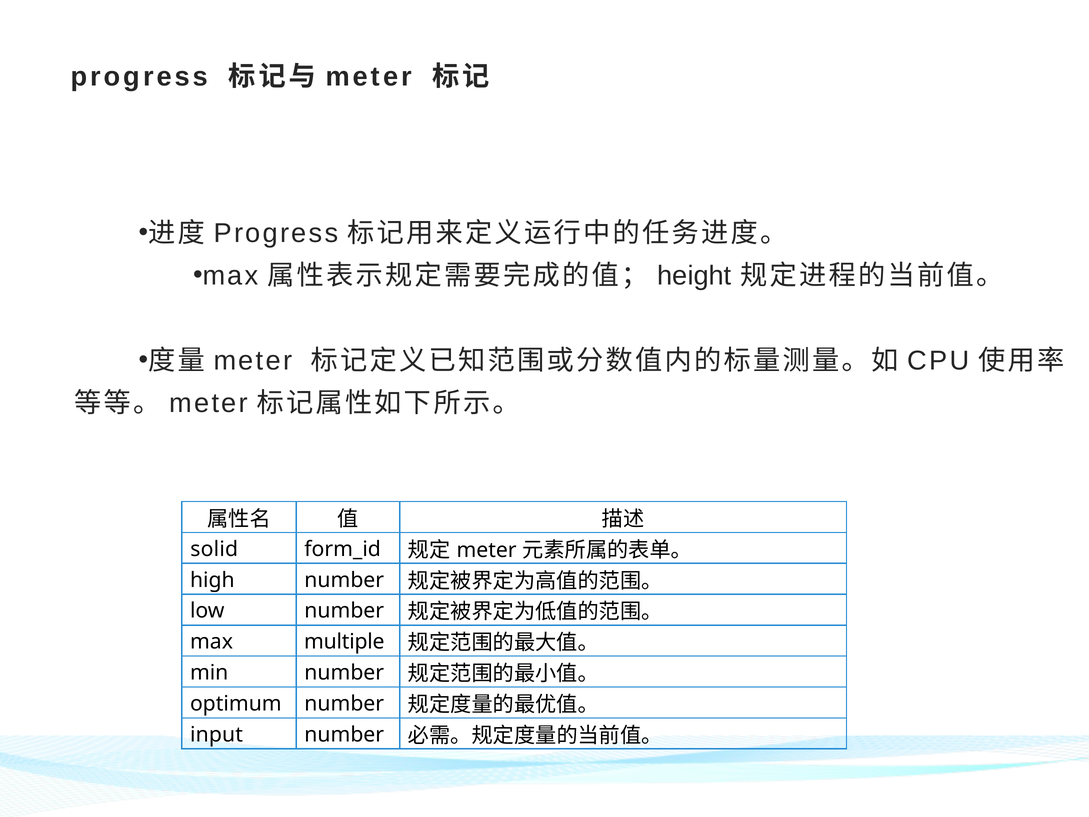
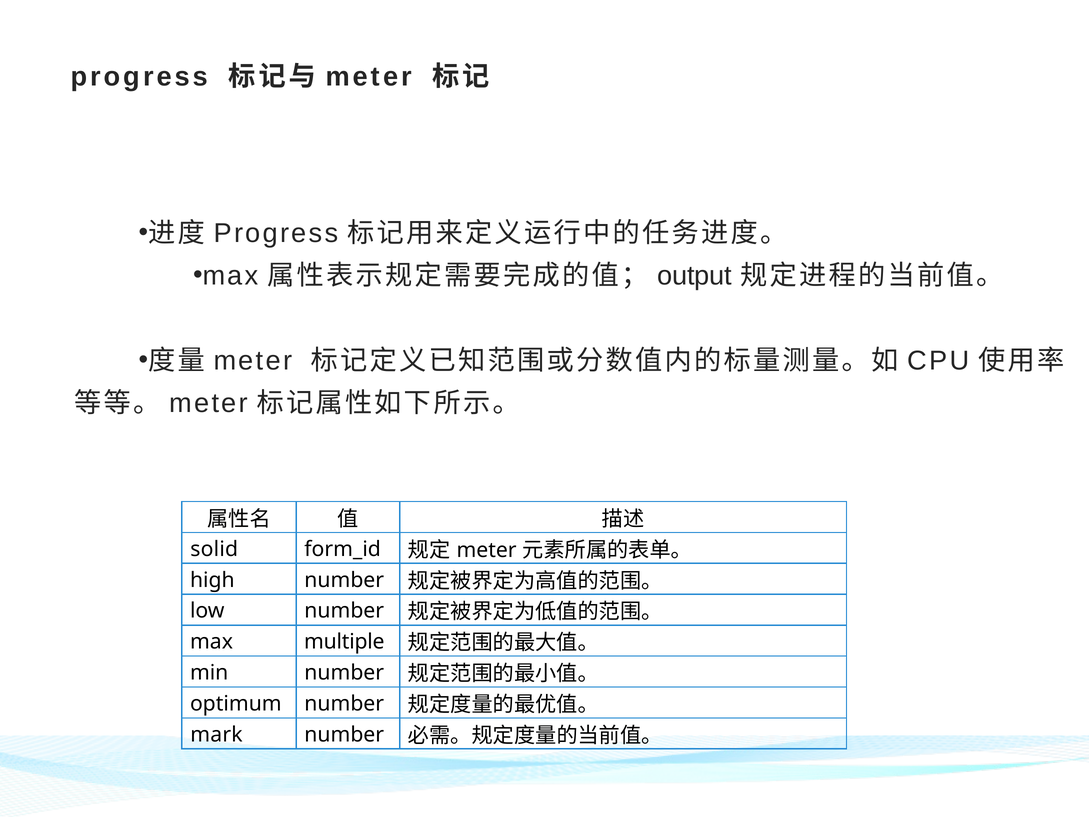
height: height -> output
input: input -> mark
